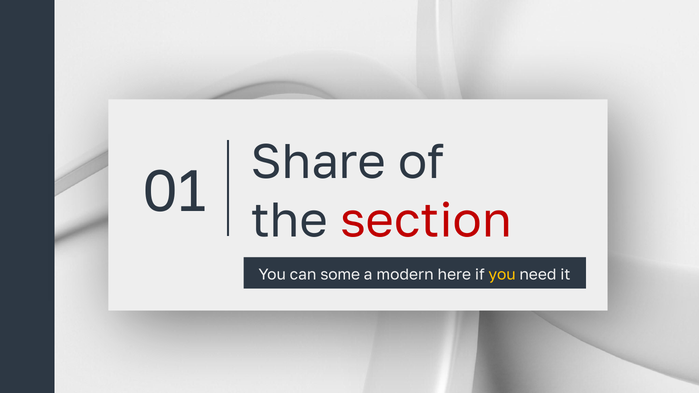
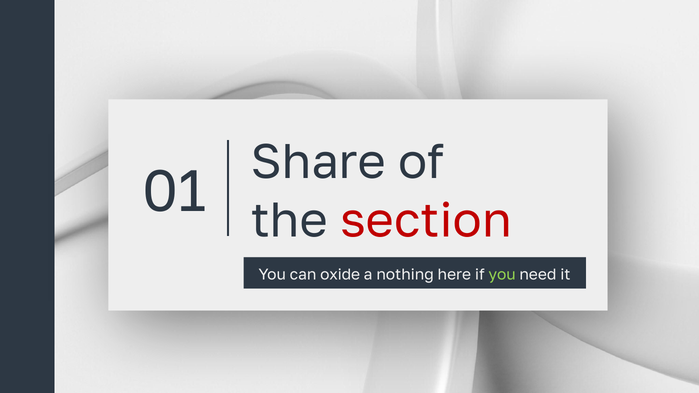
some: some -> oxide
modern: modern -> nothing
you at (502, 275) colour: yellow -> light green
